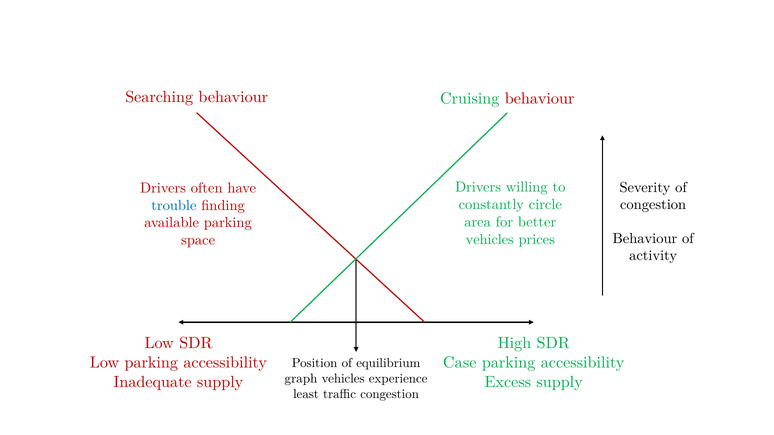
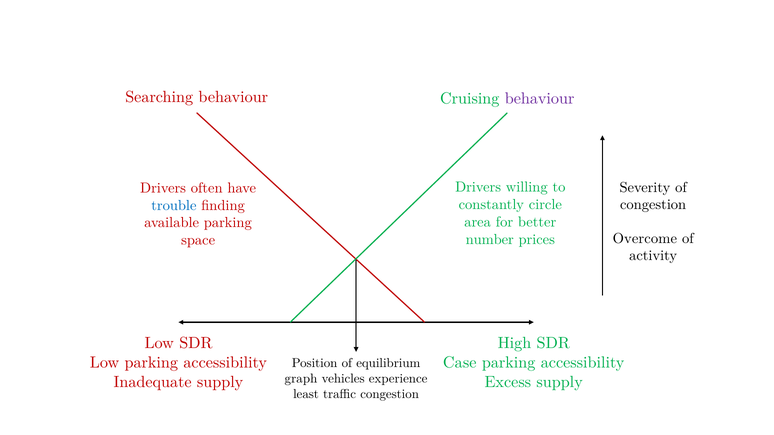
behaviour at (540, 98) colour: red -> purple
vehicles at (490, 239): vehicles -> number
space Behaviour: Behaviour -> Overcome
